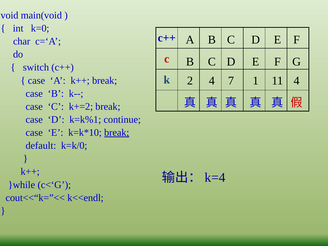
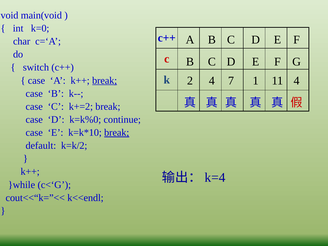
break at (105, 80) underline: none -> present
k=k%1: k=k%1 -> k=k%0
k=k/0: k=k/0 -> k=k/2
